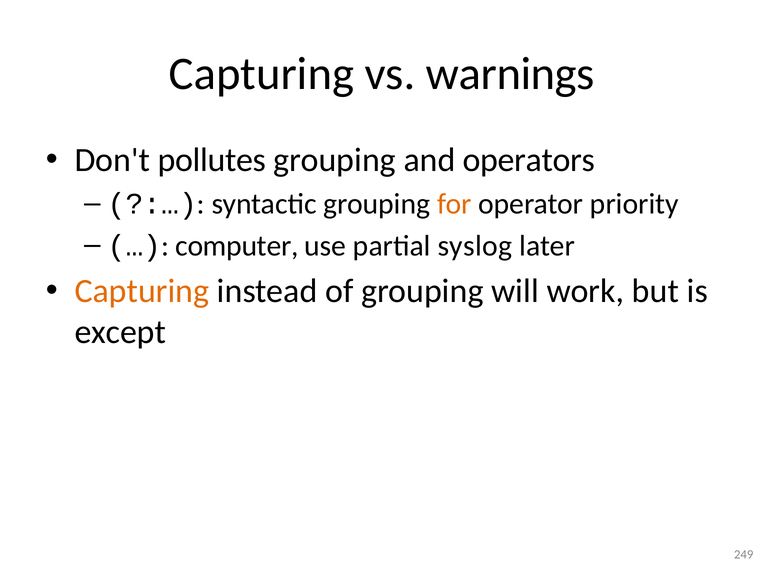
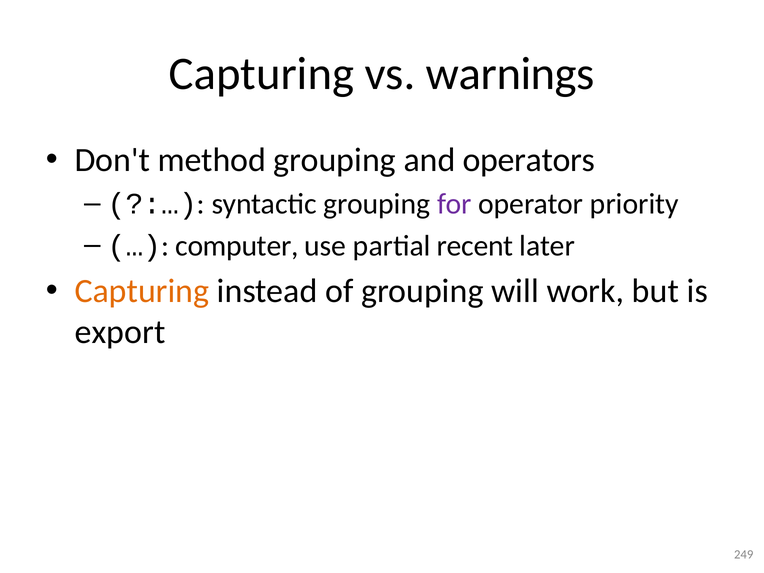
pollutes: pollutes -> method
for colour: orange -> purple
syslog: syslog -> recent
except: except -> export
